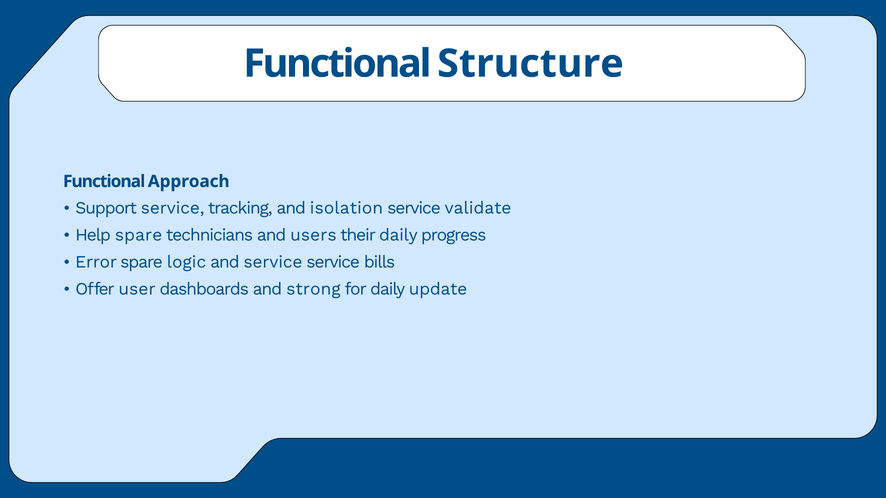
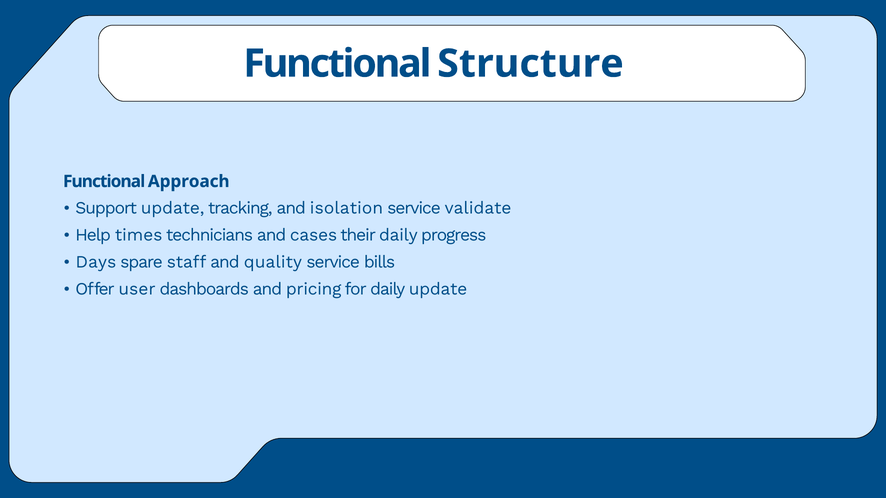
Support service: service -> update
Help spare: spare -> times
users: users -> cases
Error: Error -> Days
logic: logic -> staff
and service: service -> quality
strong: strong -> pricing
